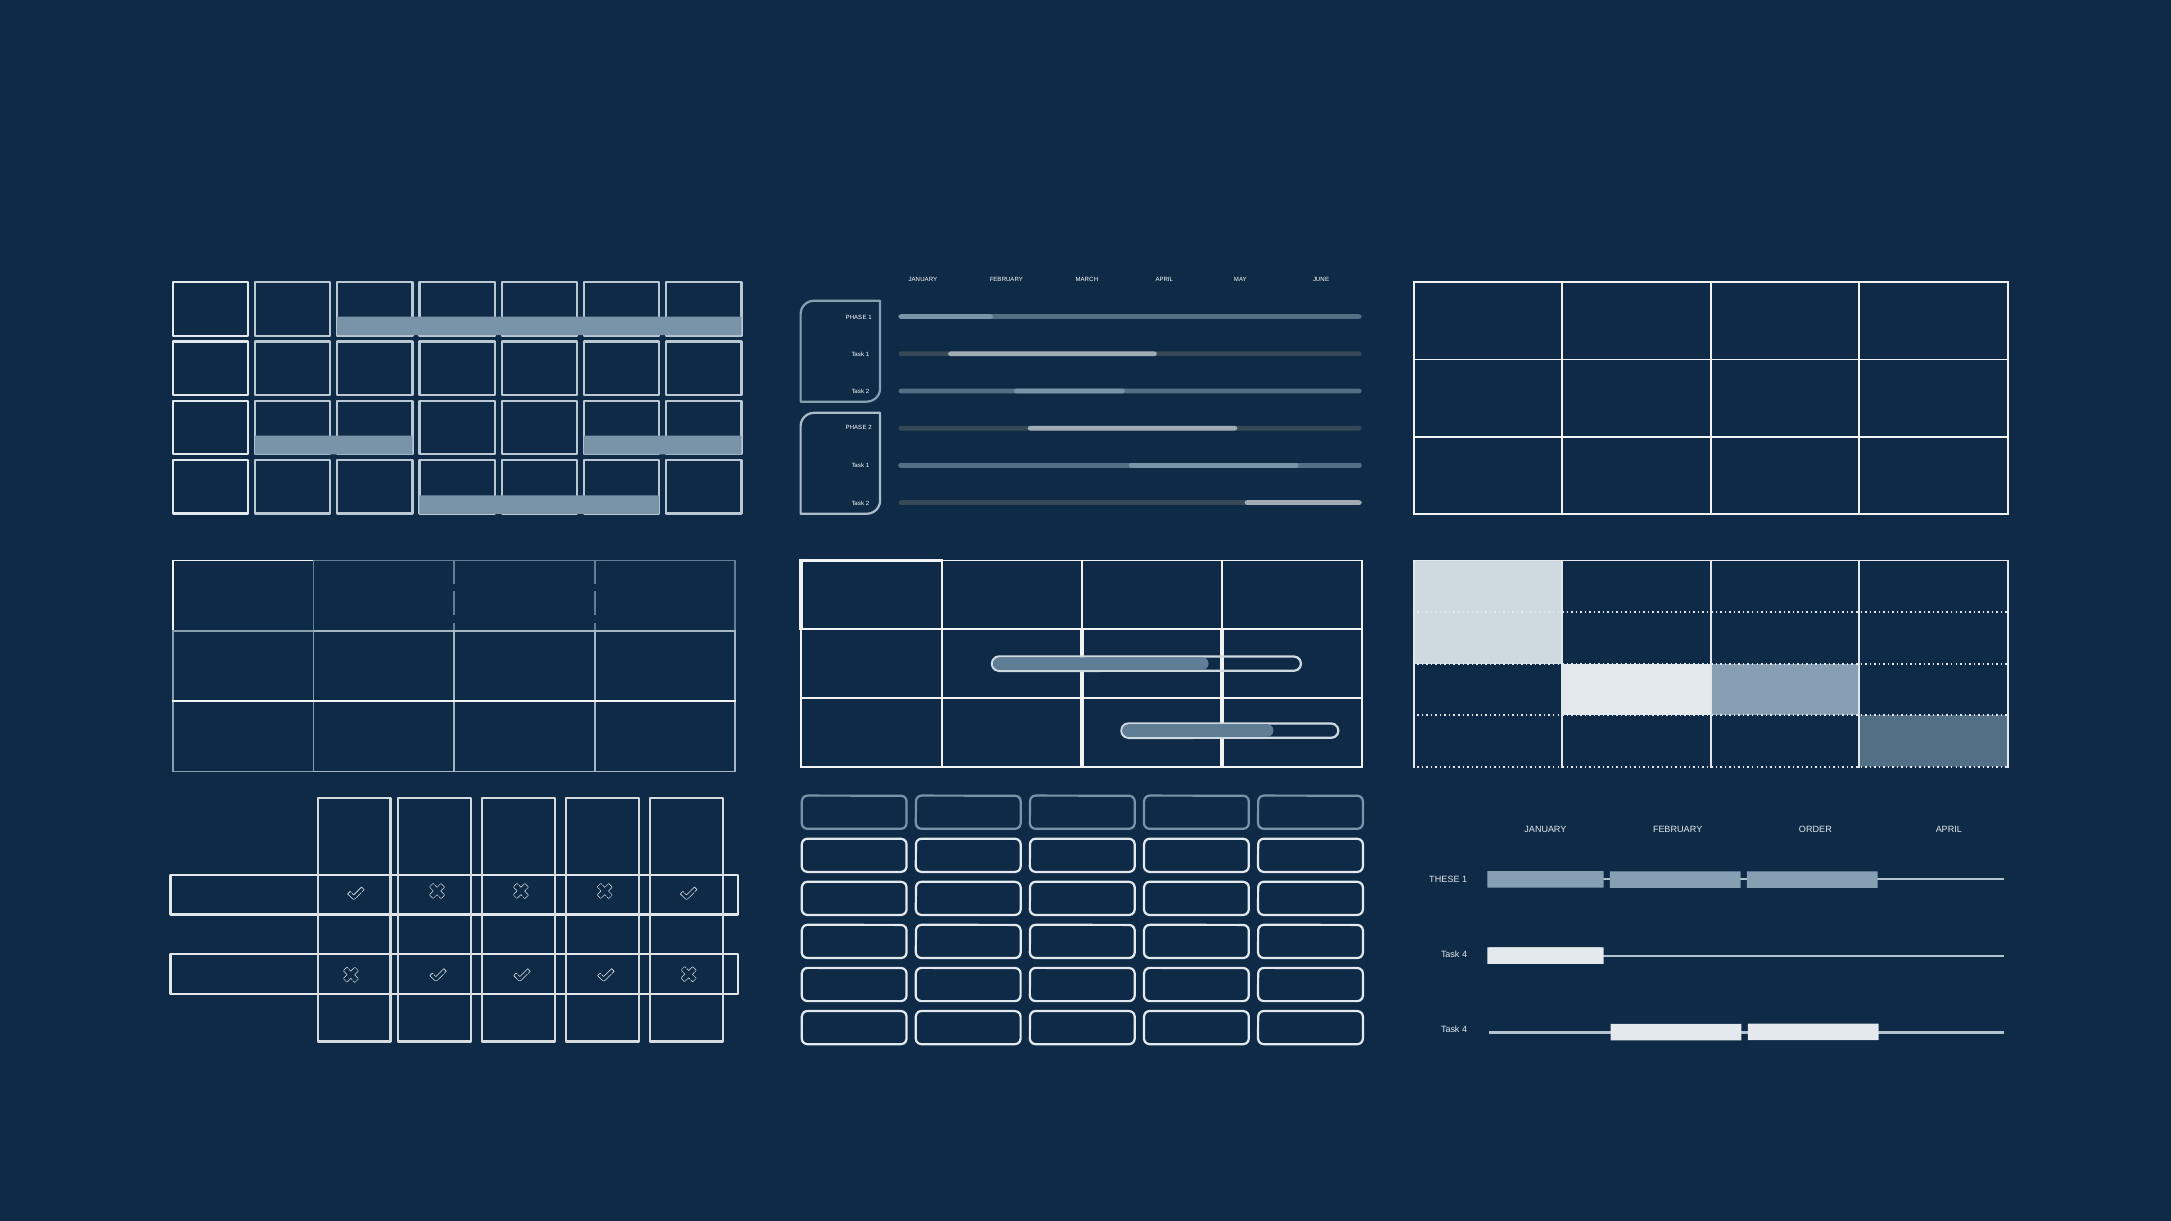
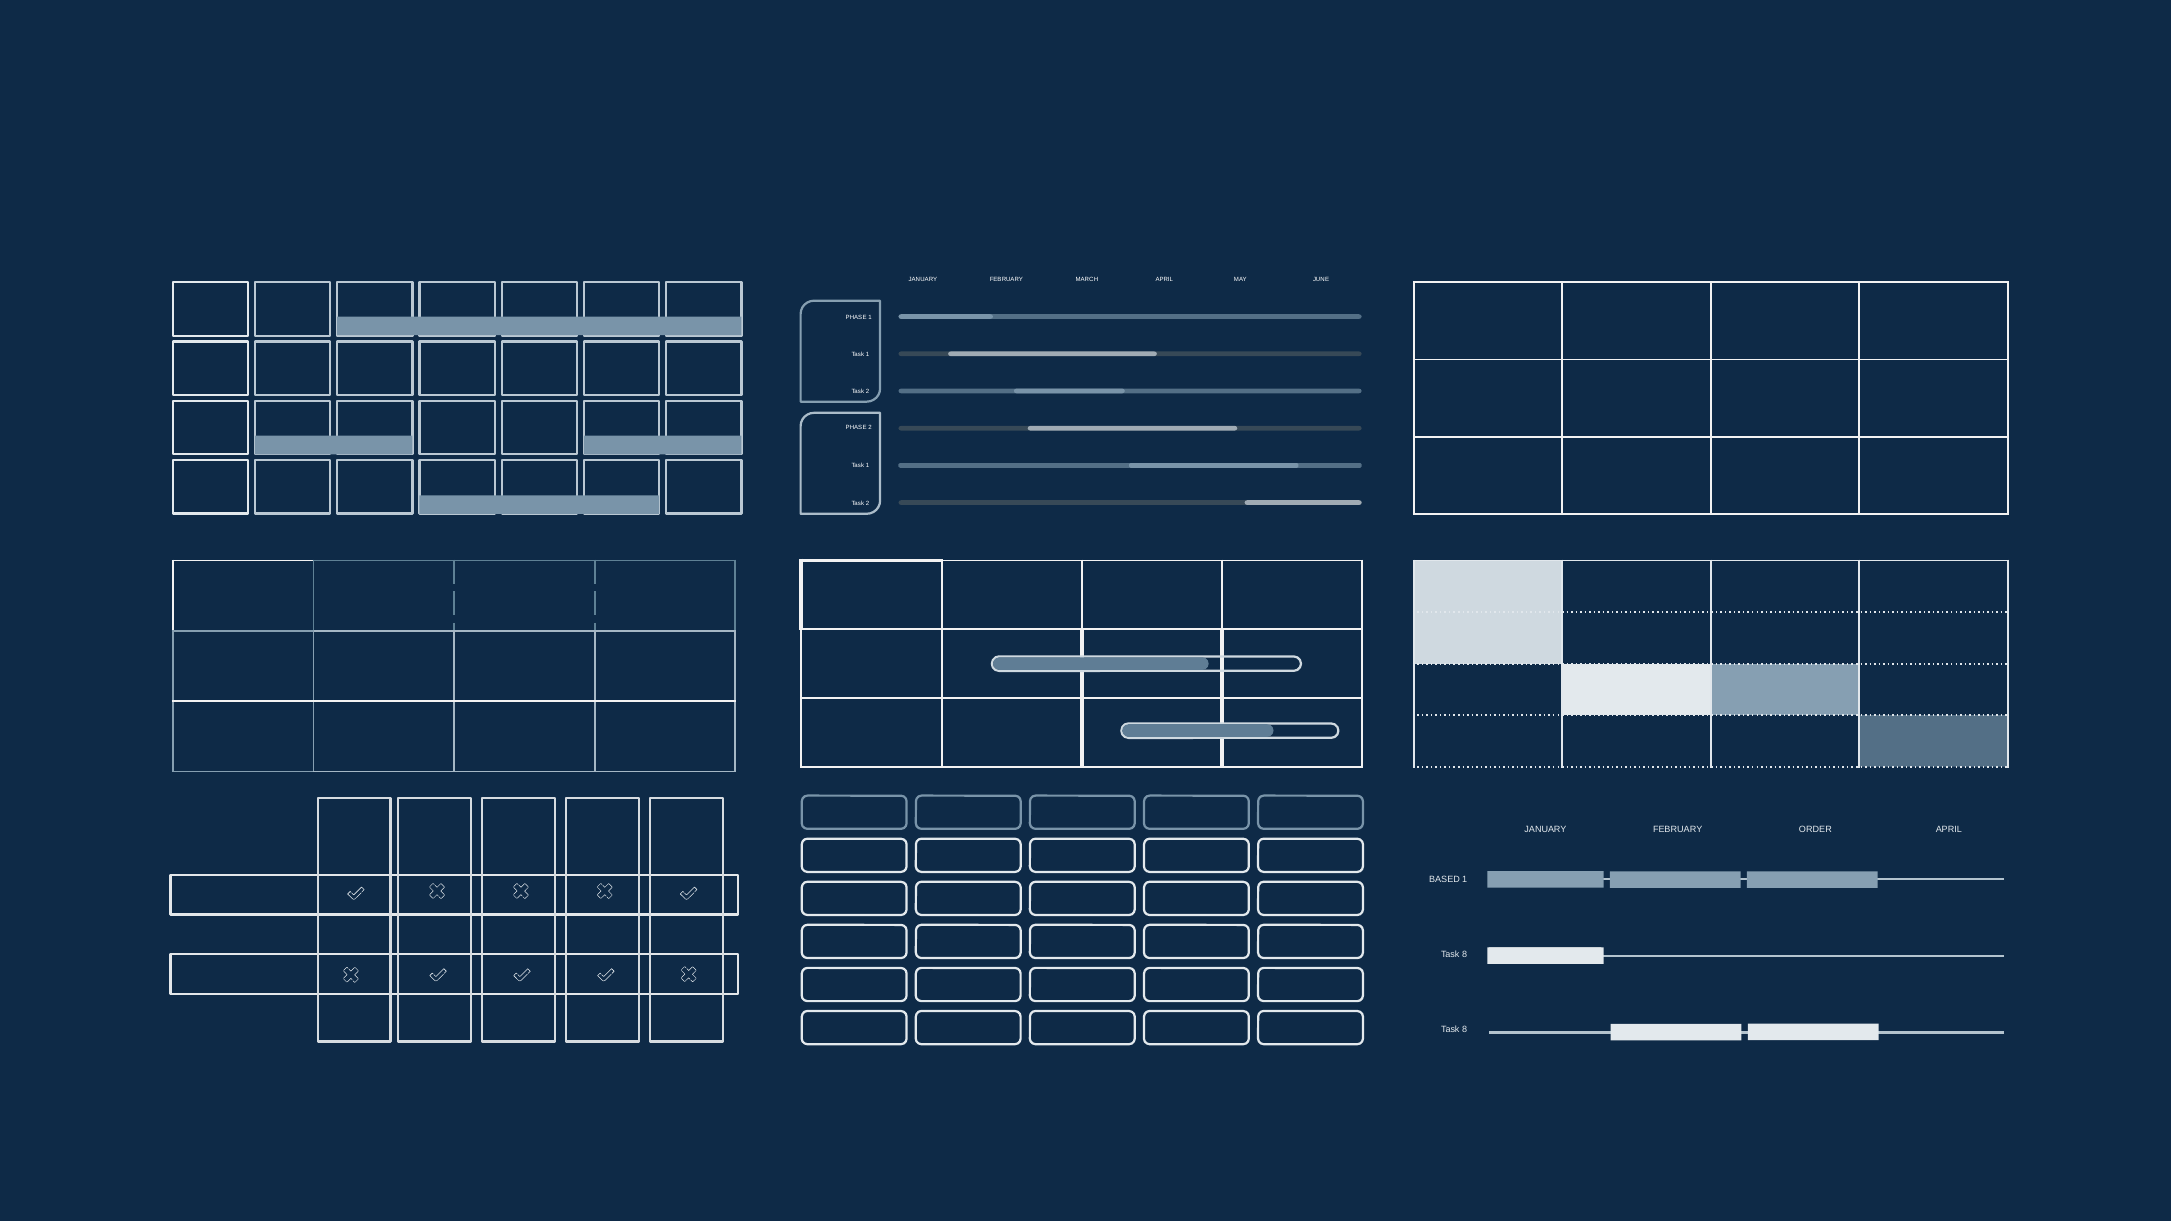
THESE: THESE -> BASED
4 at (1465, 955): 4 -> 8
4 at (1465, 1030): 4 -> 8
